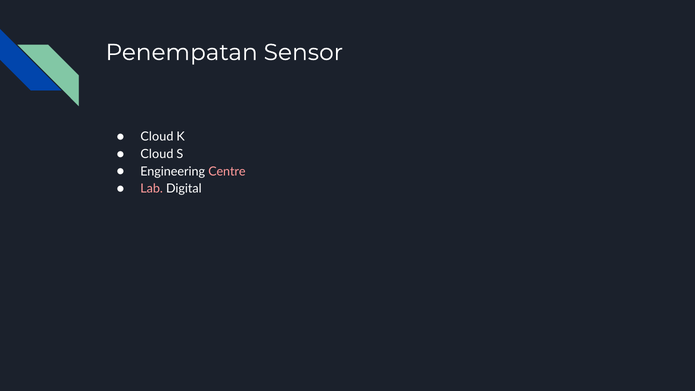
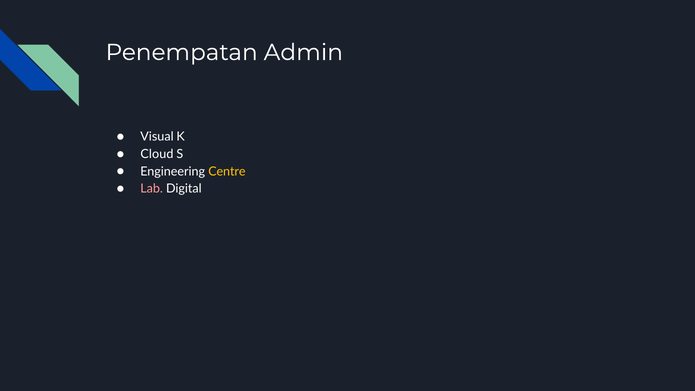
Sensor: Sensor -> Admin
Cloud at (157, 137): Cloud -> Visual
Centre colour: pink -> yellow
